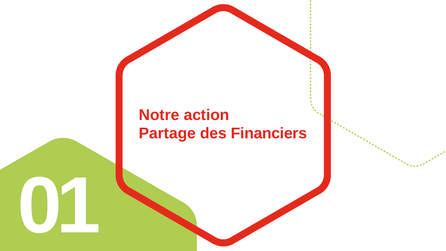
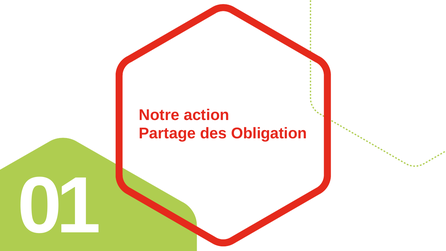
Financiers: Financiers -> Obligation
